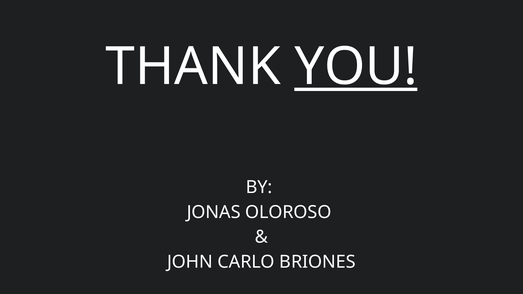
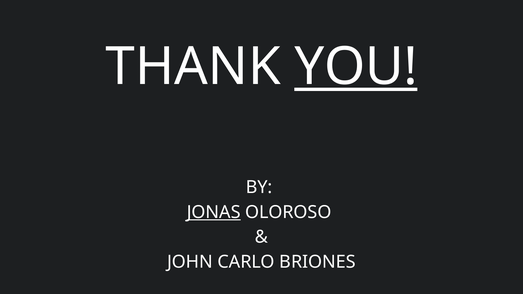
JONAS underline: none -> present
